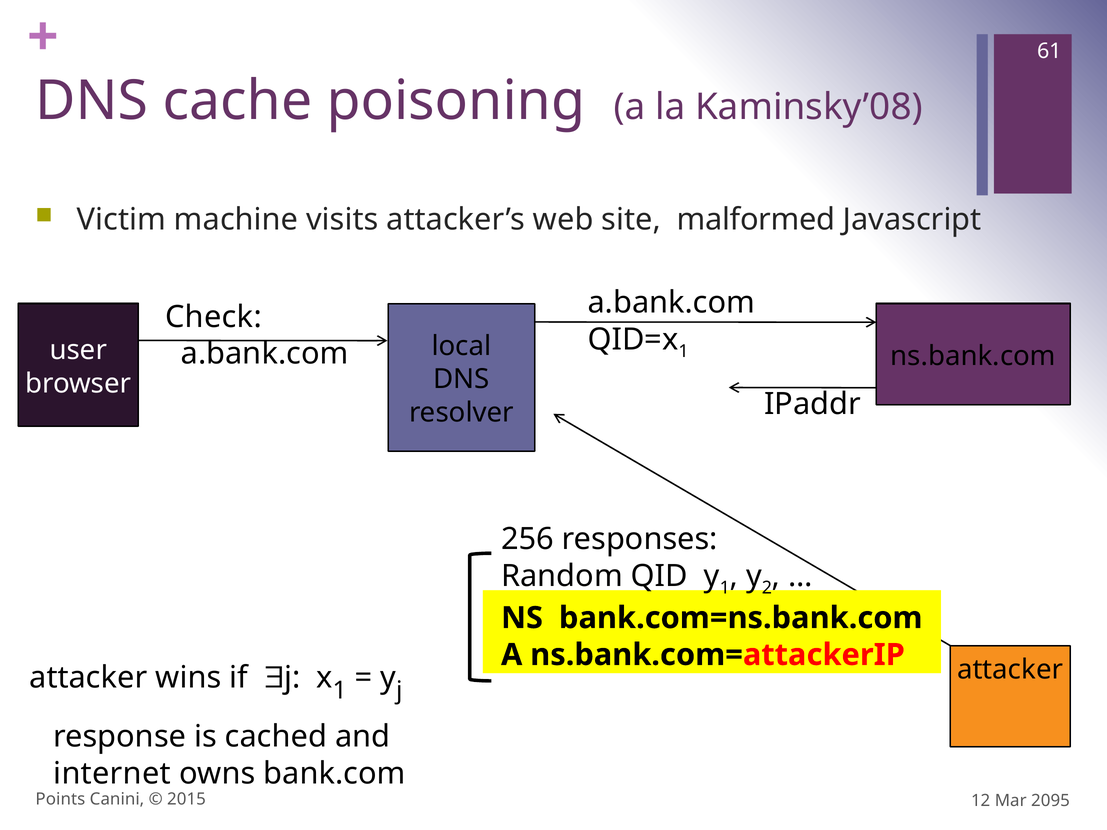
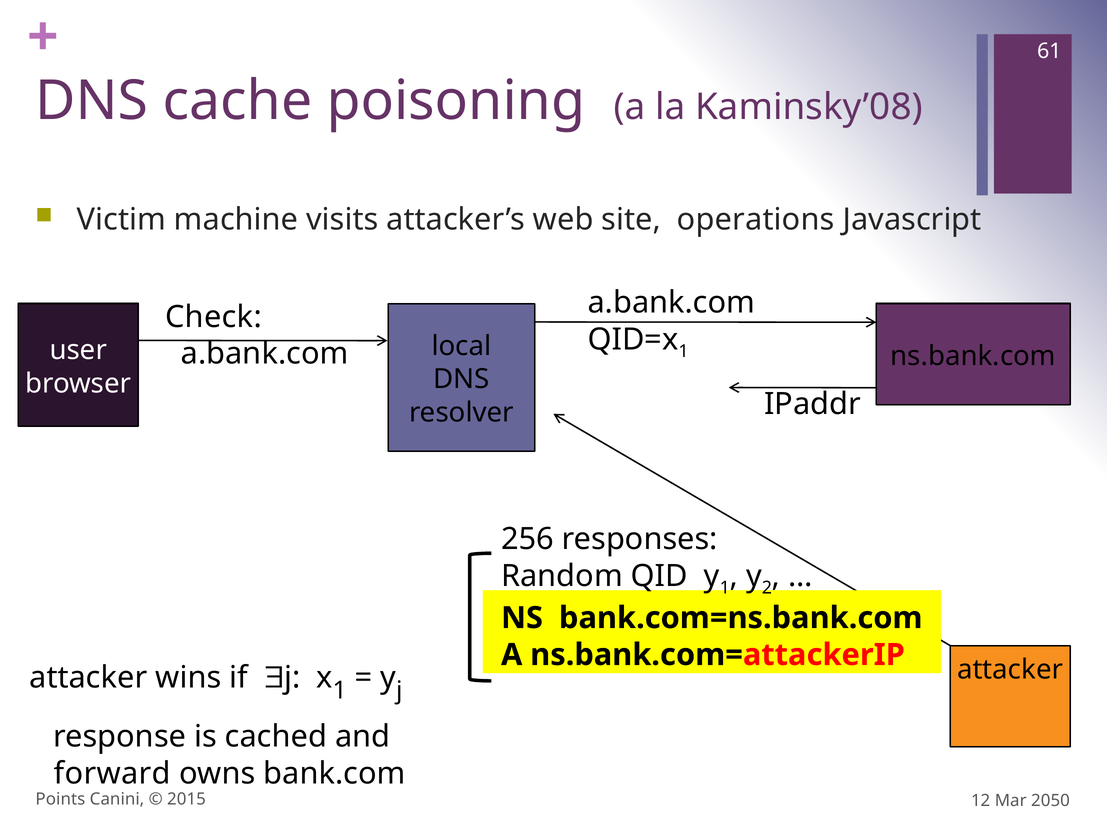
malformed: malformed -> operations
internet: internet -> forward
2095: 2095 -> 2050
